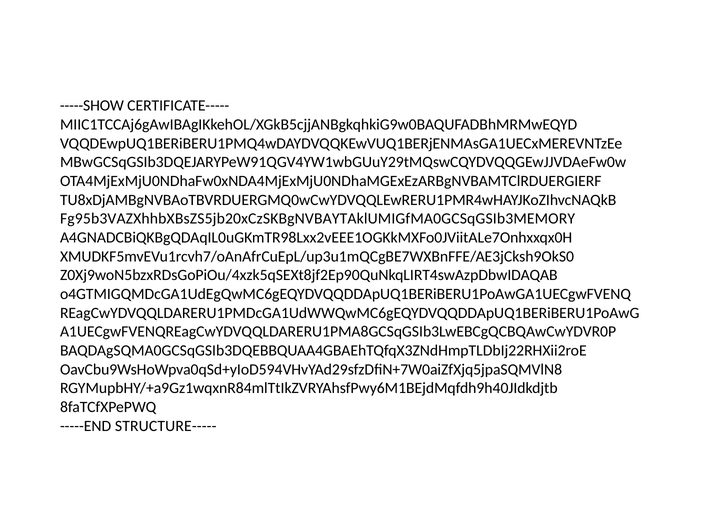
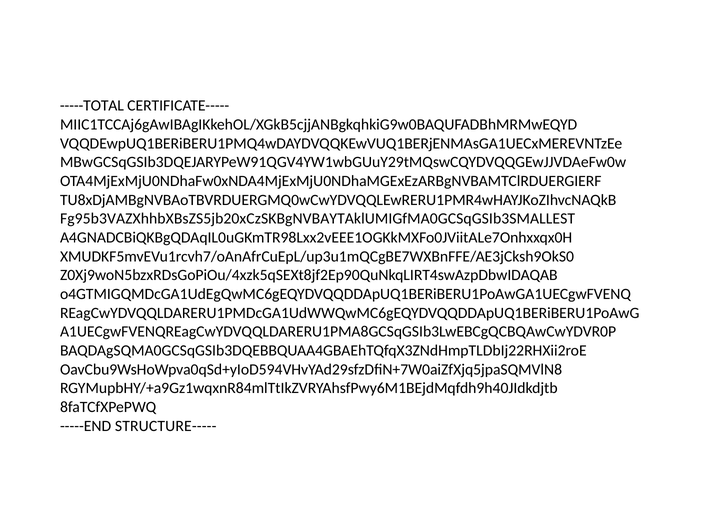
-----SHOW: -----SHOW -> -----TOTAL
Fg95b3VAZXhhbXBsZS5jb20xCzSKBgNVBAYTAklUMIGfMA0GCSqGSIb3MEMORY: Fg95b3VAZXhhbXBsZS5jb20xCzSKBgNVBAYTAklUMIGfMA0GCSqGSIb3MEMORY -> Fg95b3VAZXhhbXBsZS5jb20xCzSKBgNVBAYTAklUMIGfMA0GCSqGSIb3SMALLEST
